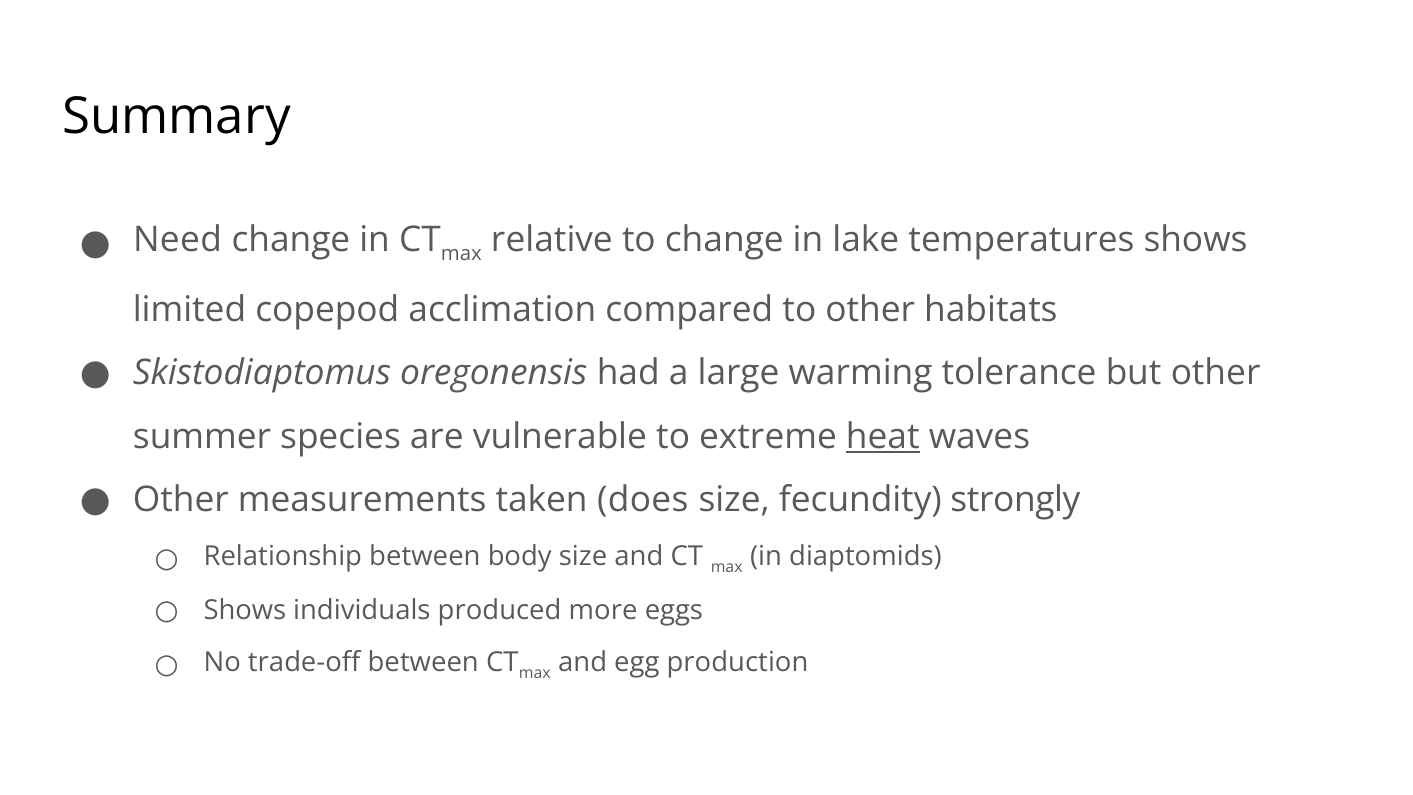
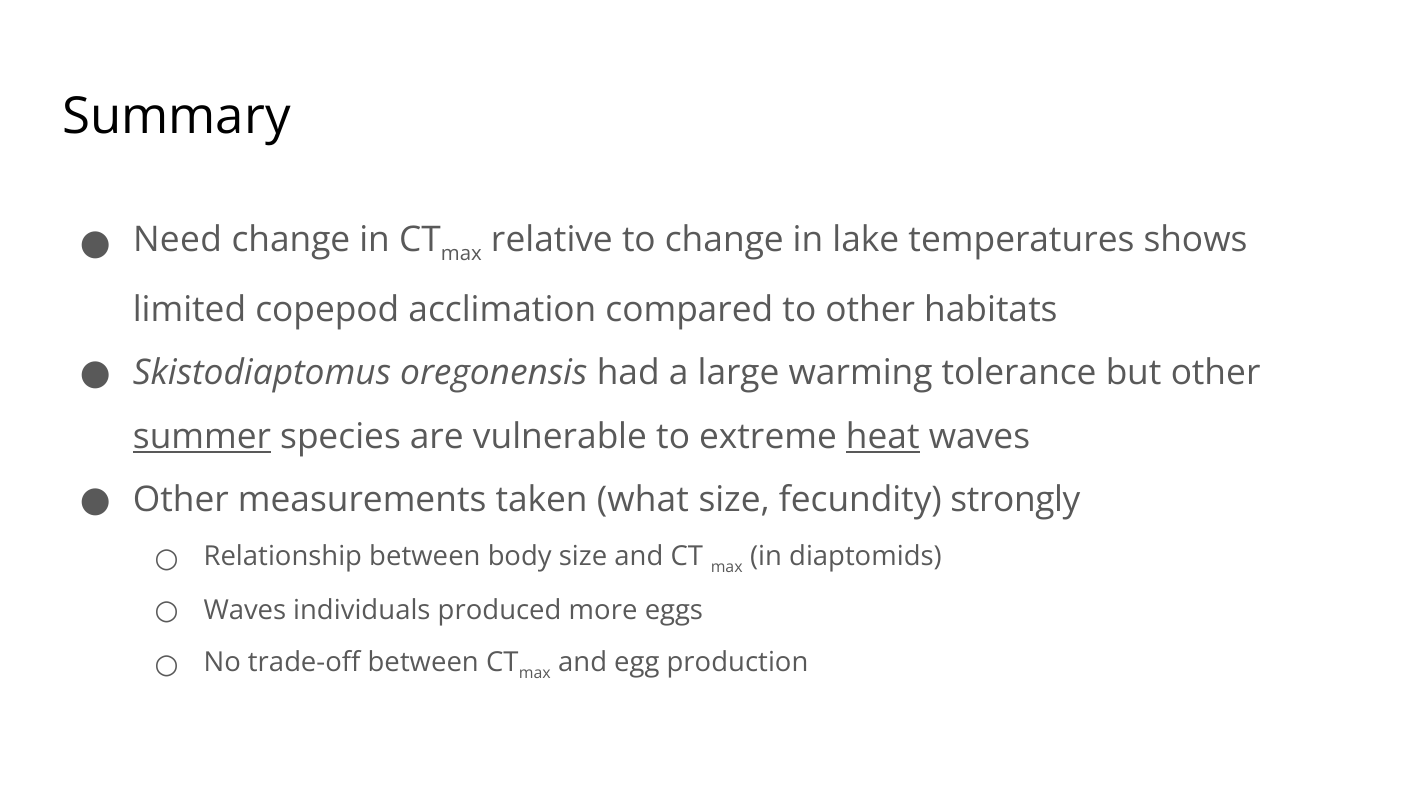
summer underline: none -> present
does: does -> what
Shows at (245, 610): Shows -> Waves
